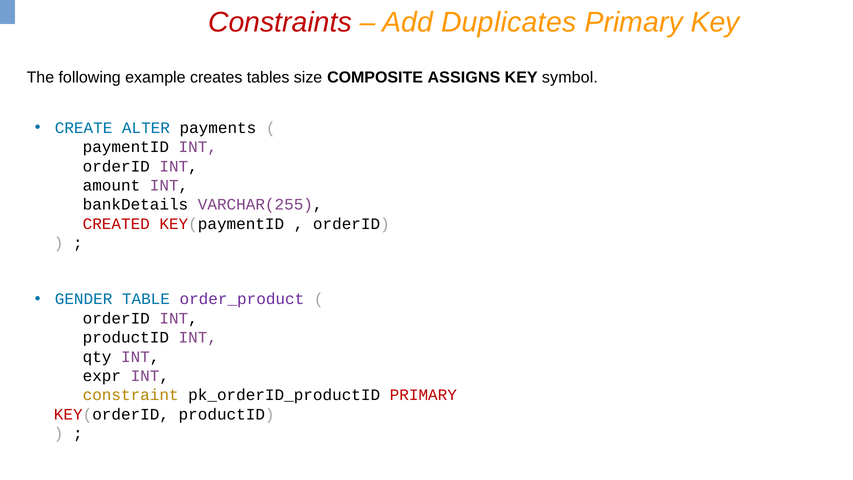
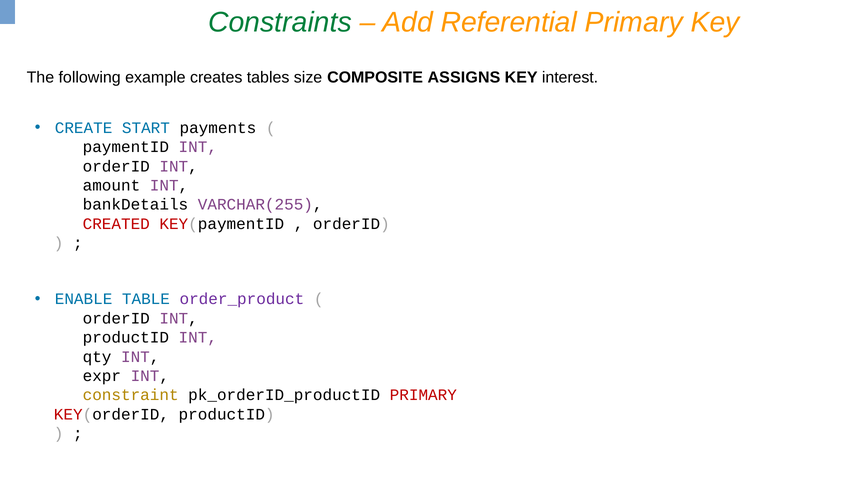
Constraints colour: red -> green
Duplicates: Duplicates -> Referential
symbol: symbol -> interest
ALTER: ALTER -> START
GENDER: GENDER -> ENABLE
